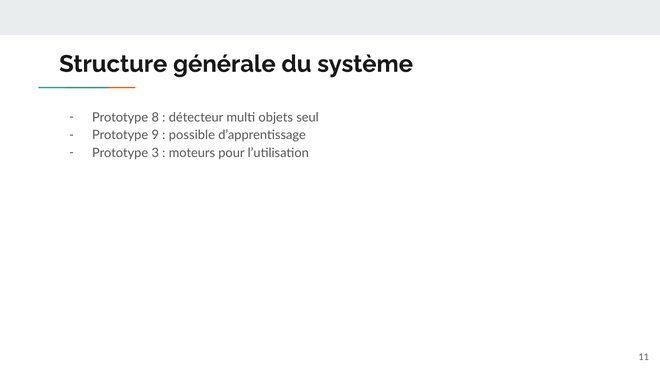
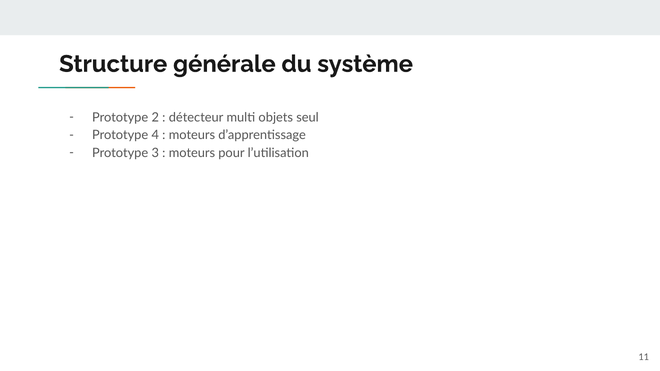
8: 8 -> 2
9: 9 -> 4
possible at (192, 135): possible -> moteurs
